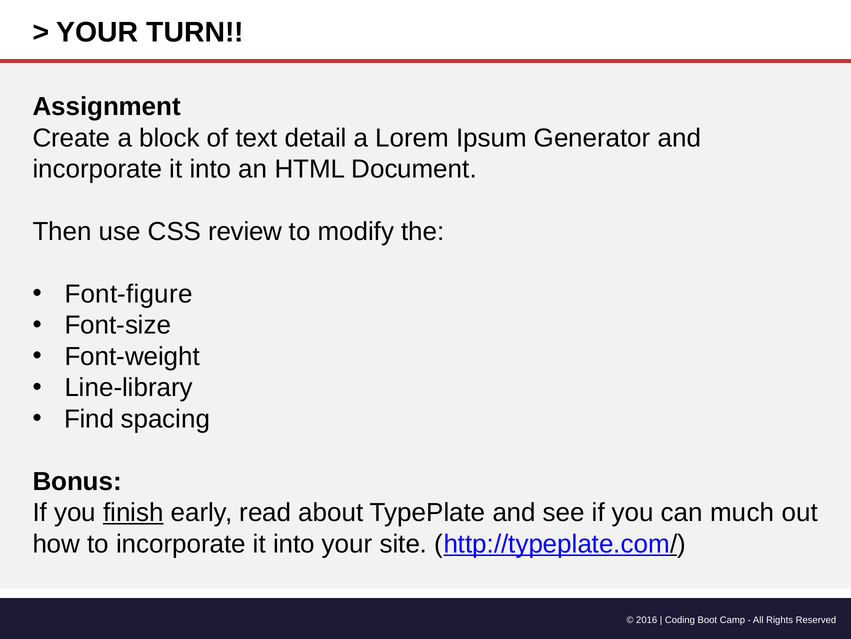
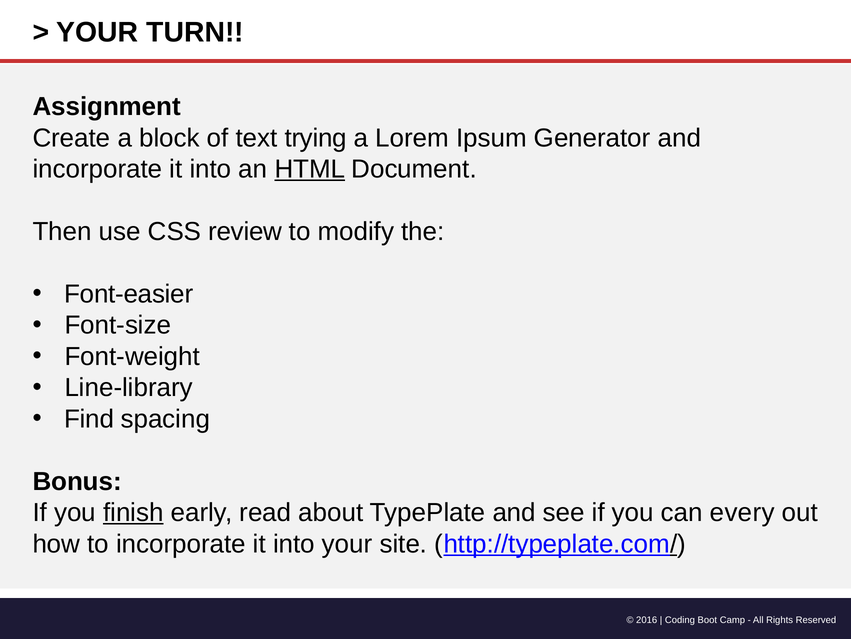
detail: detail -> trying
HTML underline: none -> present
Font-figure: Font-figure -> Font-easier
much: much -> every
